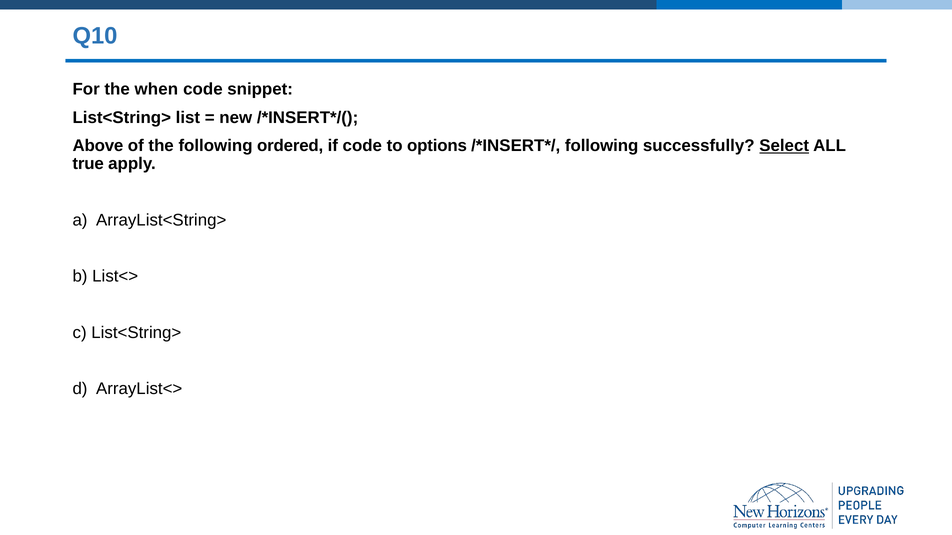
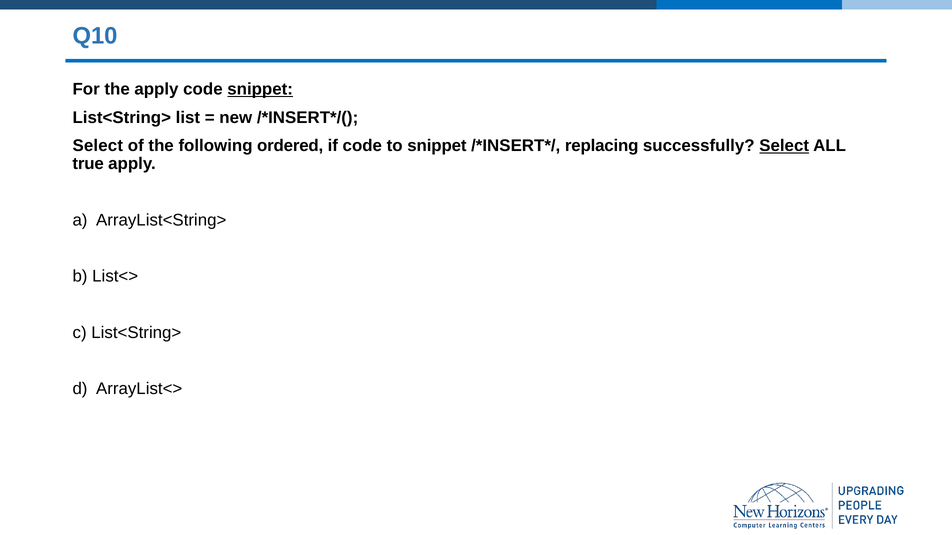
the when: when -> apply
snippet at (260, 89) underline: none -> present
Above at (98, 146): Above -> Select
to options: options -> snippet
following at (602, 146): following -> replacing
